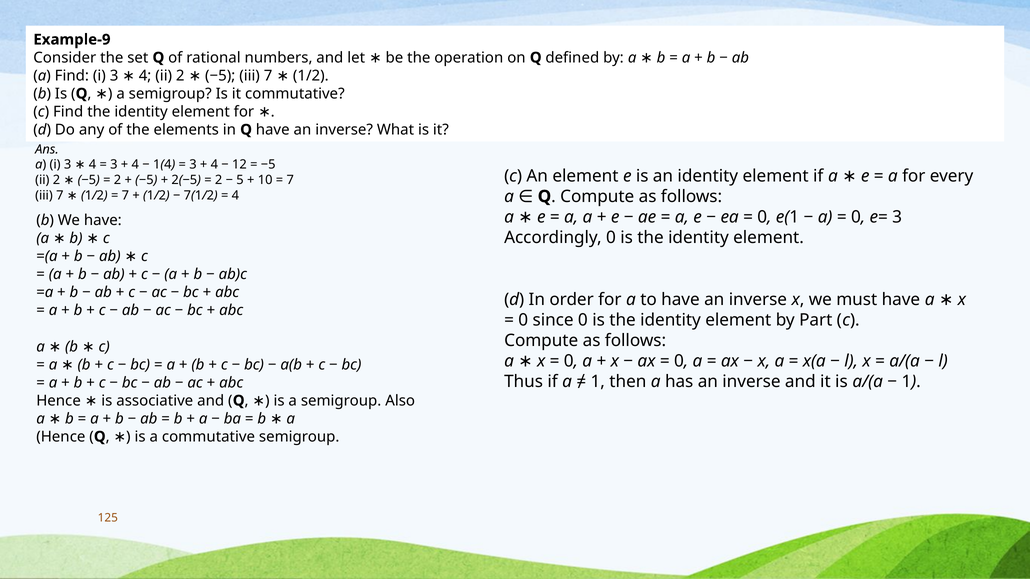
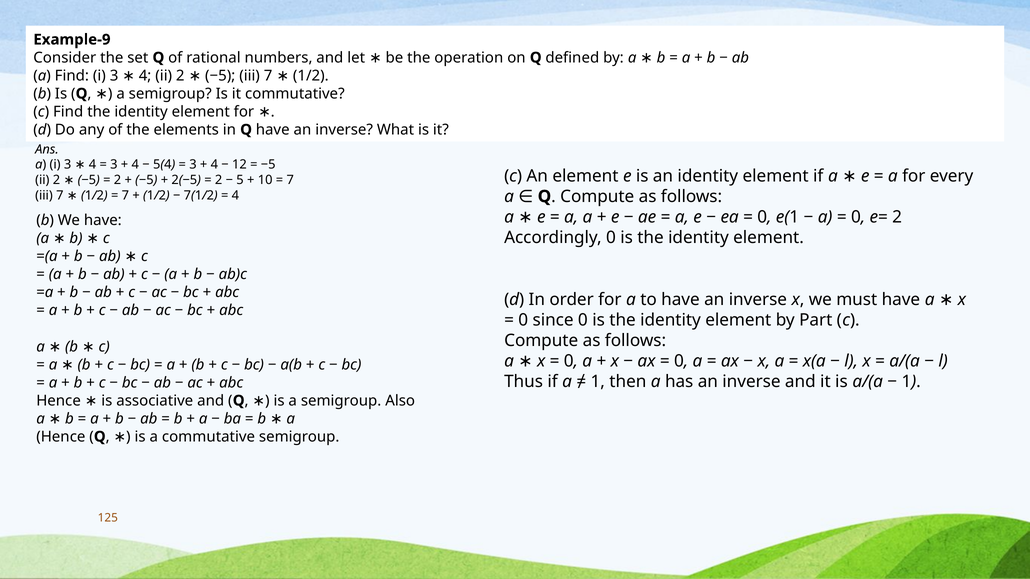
1 at (157, 165): 1 -> 5
e= 3: 3 -> 2
